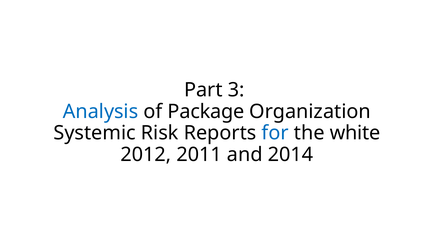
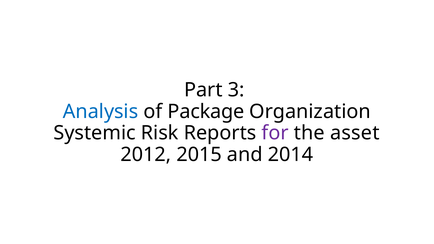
for colour: blue -> purple
white: white -> asset
2011: 2011 -> 2015
